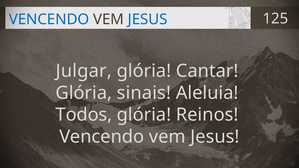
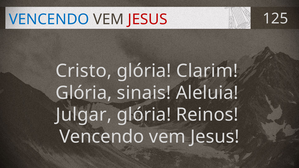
JESUS at (148, 19) colour: blue -> red
Julgar: Julgar -> Cristo
Cantar: Cantar -> Clarim
Todos: Todos -> Julgar
